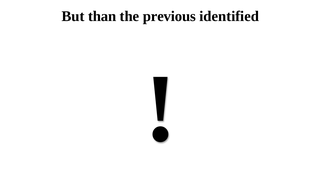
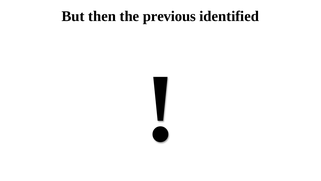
than: than -> then
